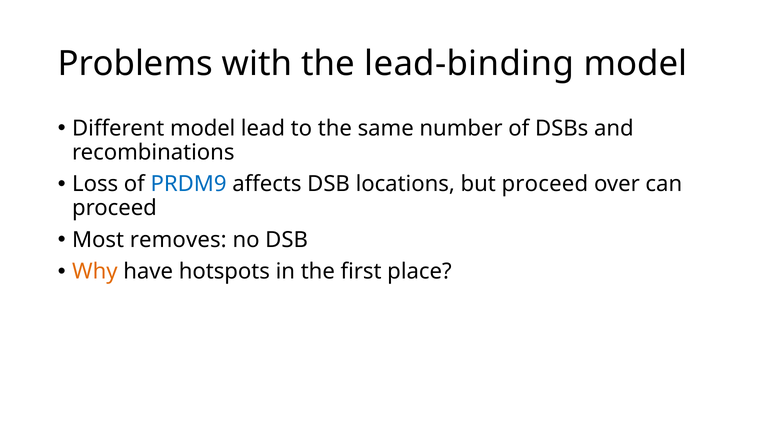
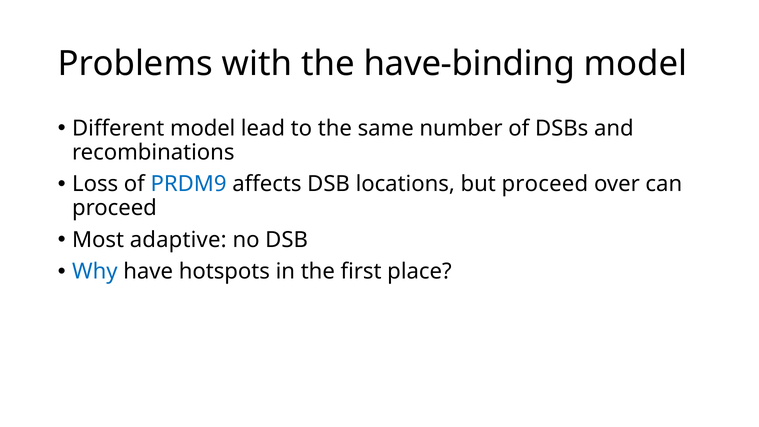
lead-binding: lead-binding -> have-binding
removes: removes -> adaptive
Why colour: orange -> blue
